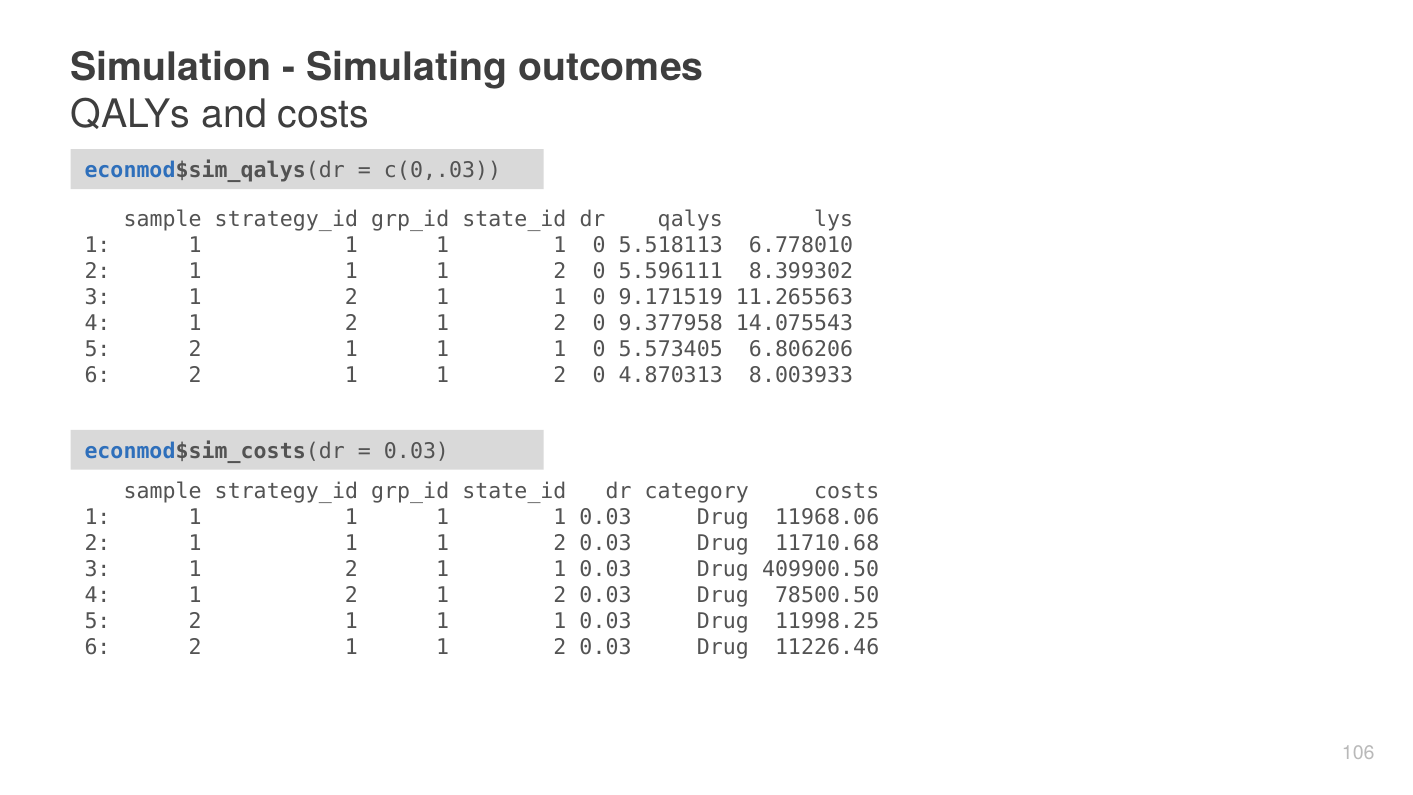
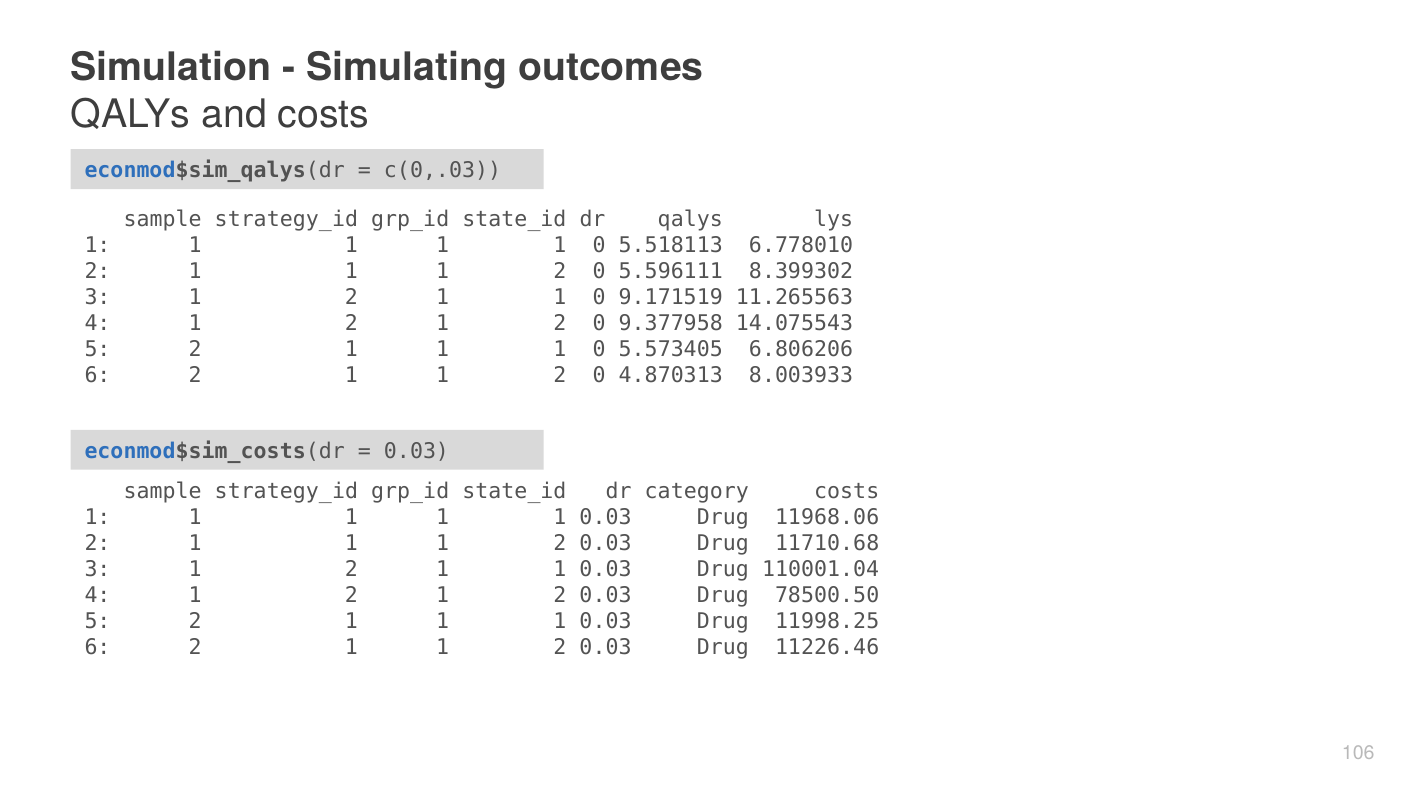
409900.50: 409900.50 -> 110001.04
